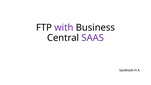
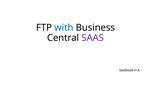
with colour: purple -> blue
